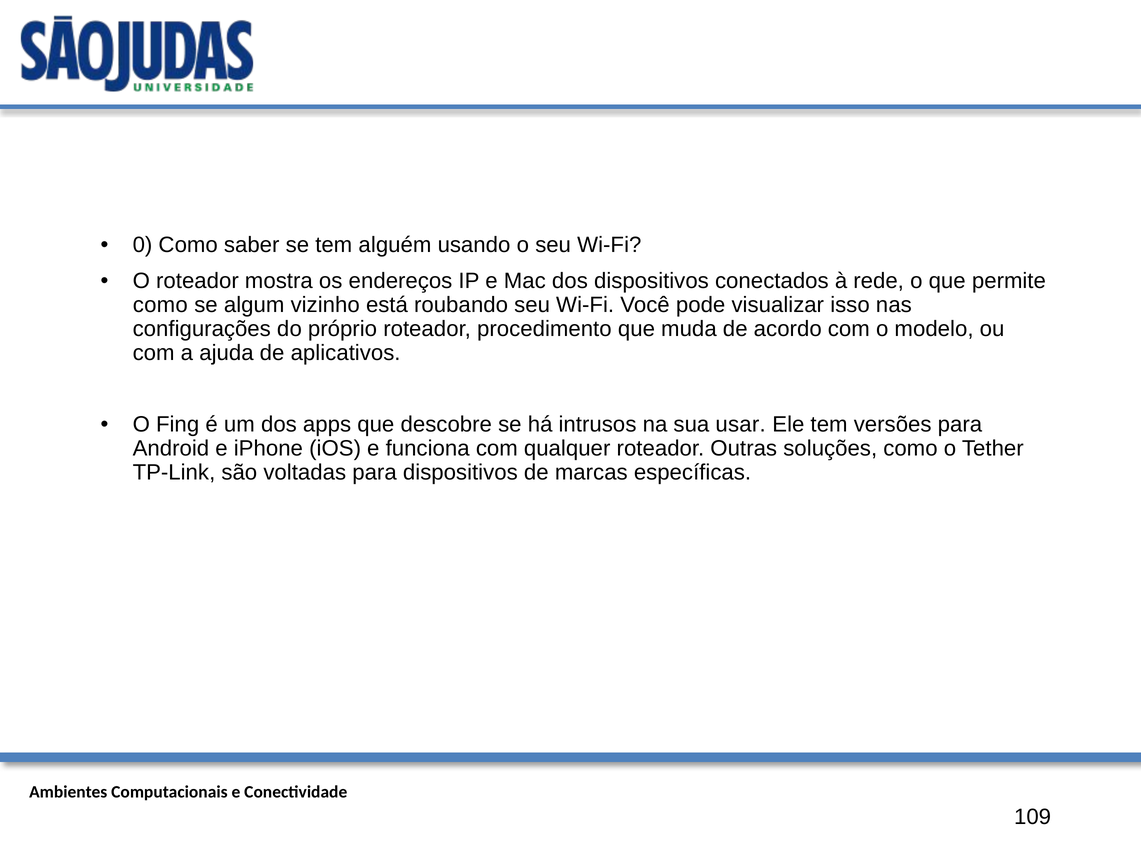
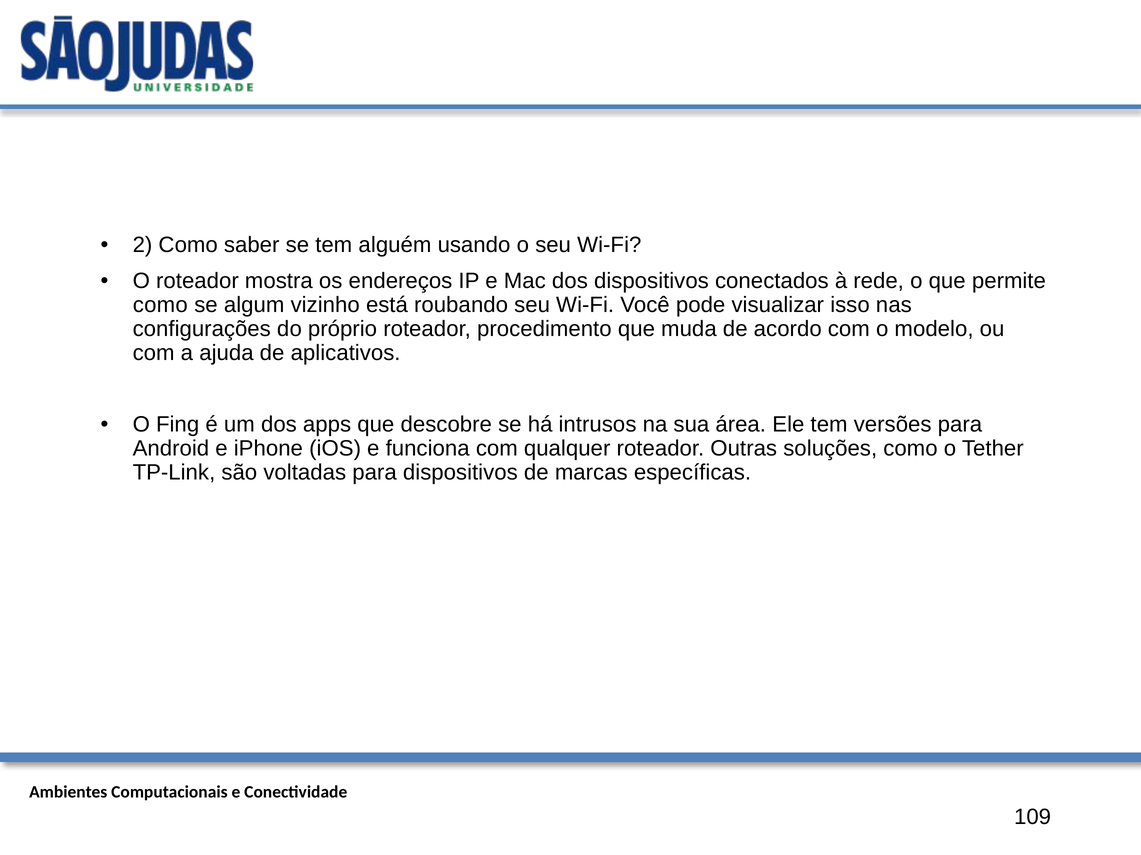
0: 0 -> 2
usar: usar -> área
